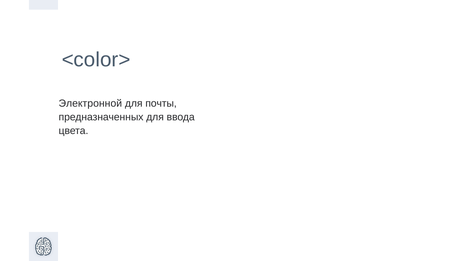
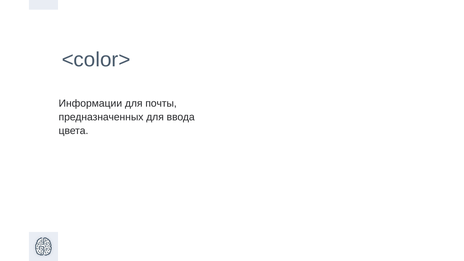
Электронной: Электронной -> Информации
